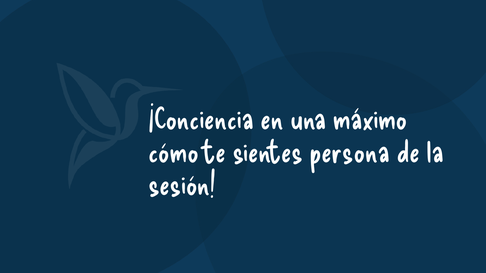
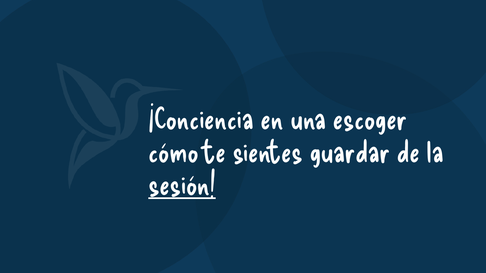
máximo: máximo -> escoger
persona: persona -> guardar
sesión underline: none -> present
